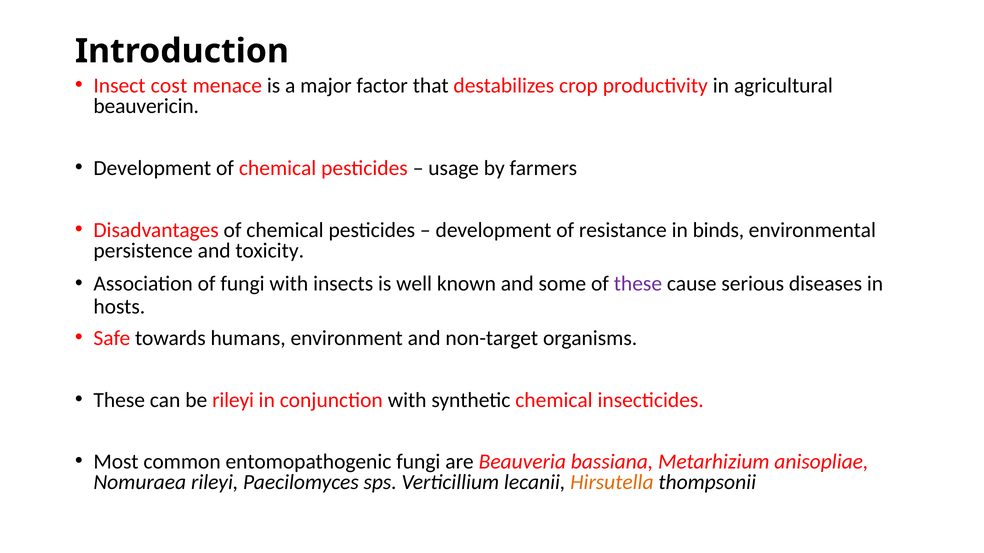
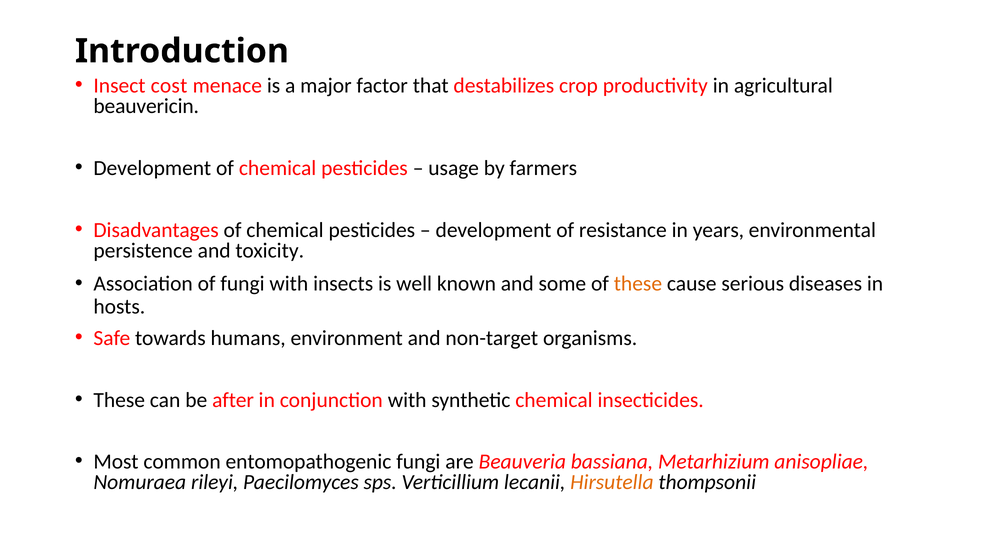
binds: binds -> years
these at (638, 284) colour: purple -> orange
be rileyi: rileyi -> after
